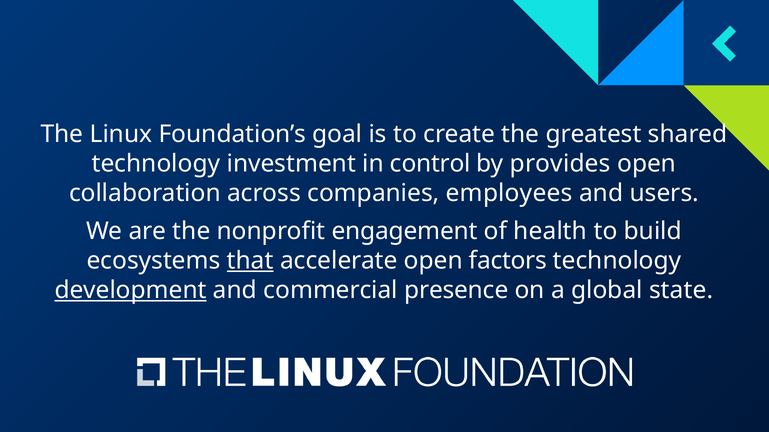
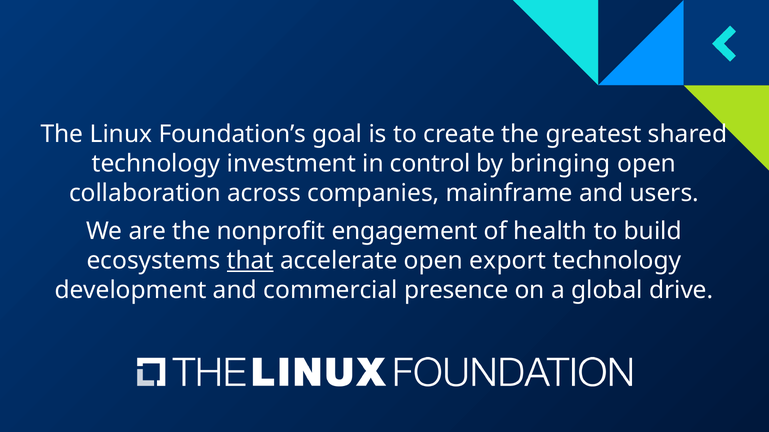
provides: provides -> bringing
employees: employees -> mainframe
factors: factors -> export
development underline: present -> none
state: state -> drive
